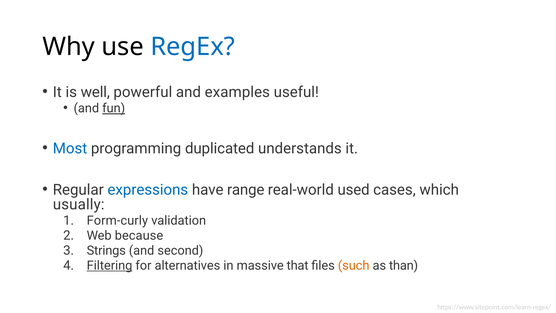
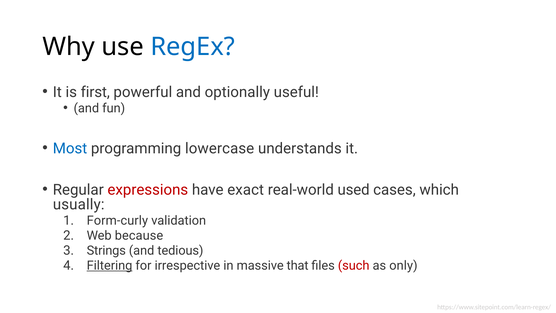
well: well -> first
examples: examples -> optionally
fun underline: present -> none
duplicated: duplicated -> lowercase
expressions colour: blue -> red
range: range -> exact
second: second -> tedious
alternatives: alternatives -> irrespective
such colour: orange -> red
than: than -> only
